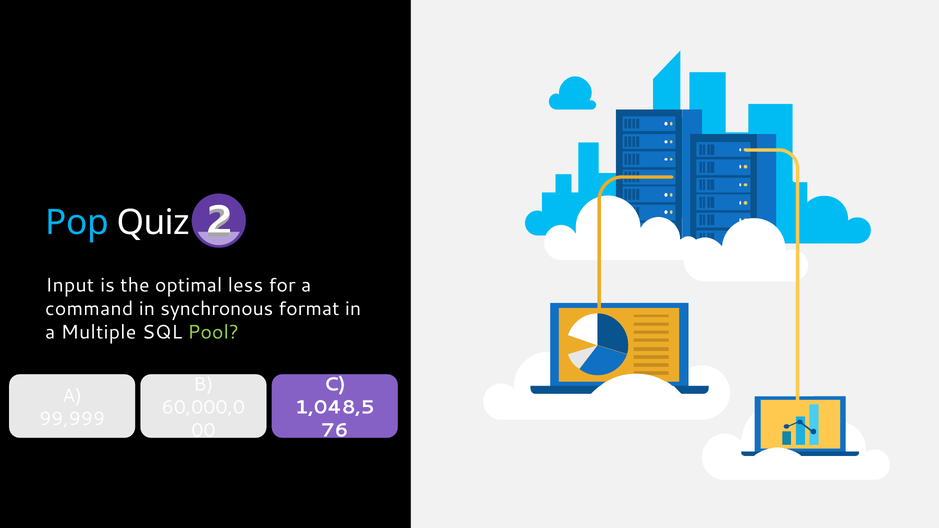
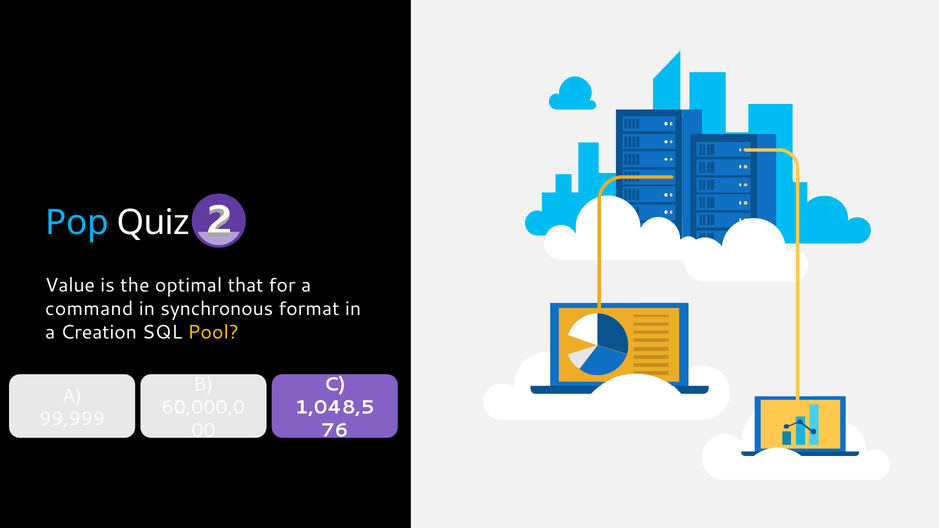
Input: Input -> Value
less: less -> that
Multiple: Multiple -> Creation
Pool colour: light green -> yellow
